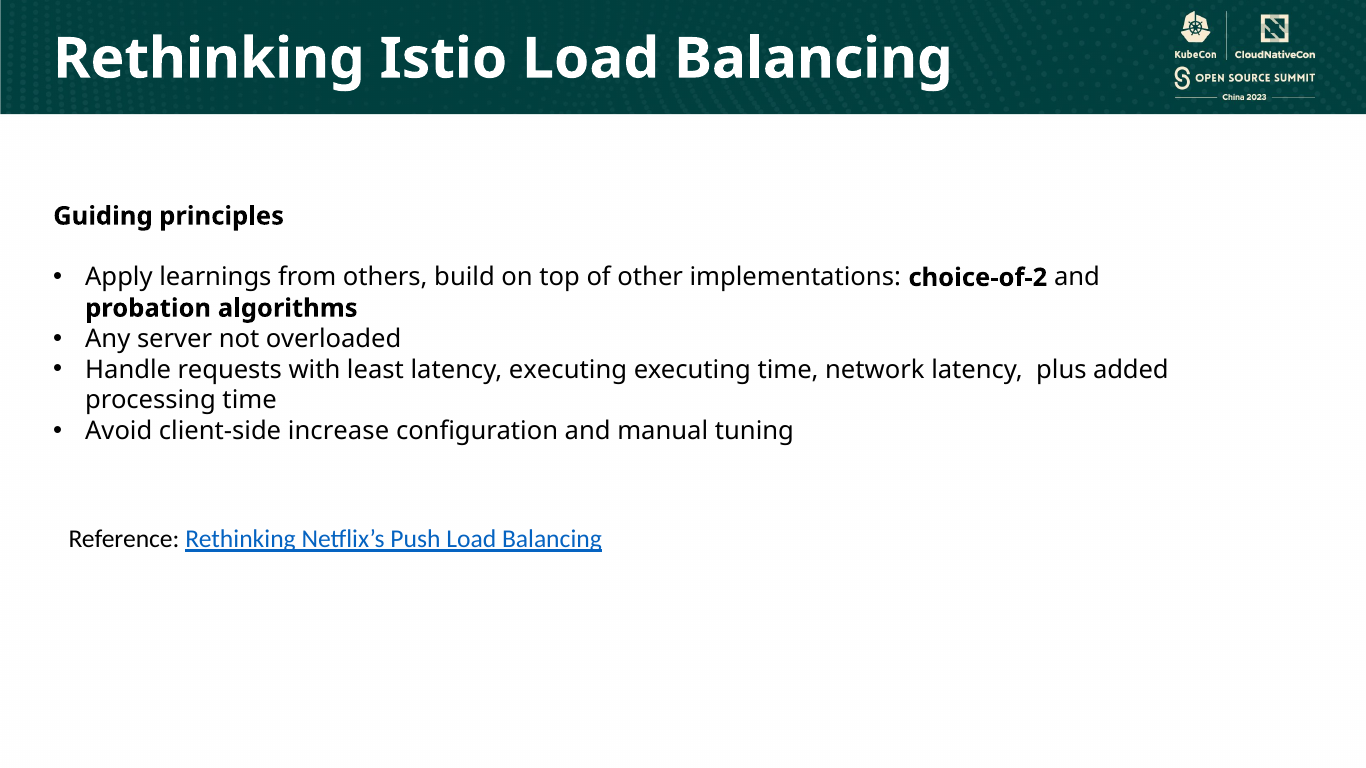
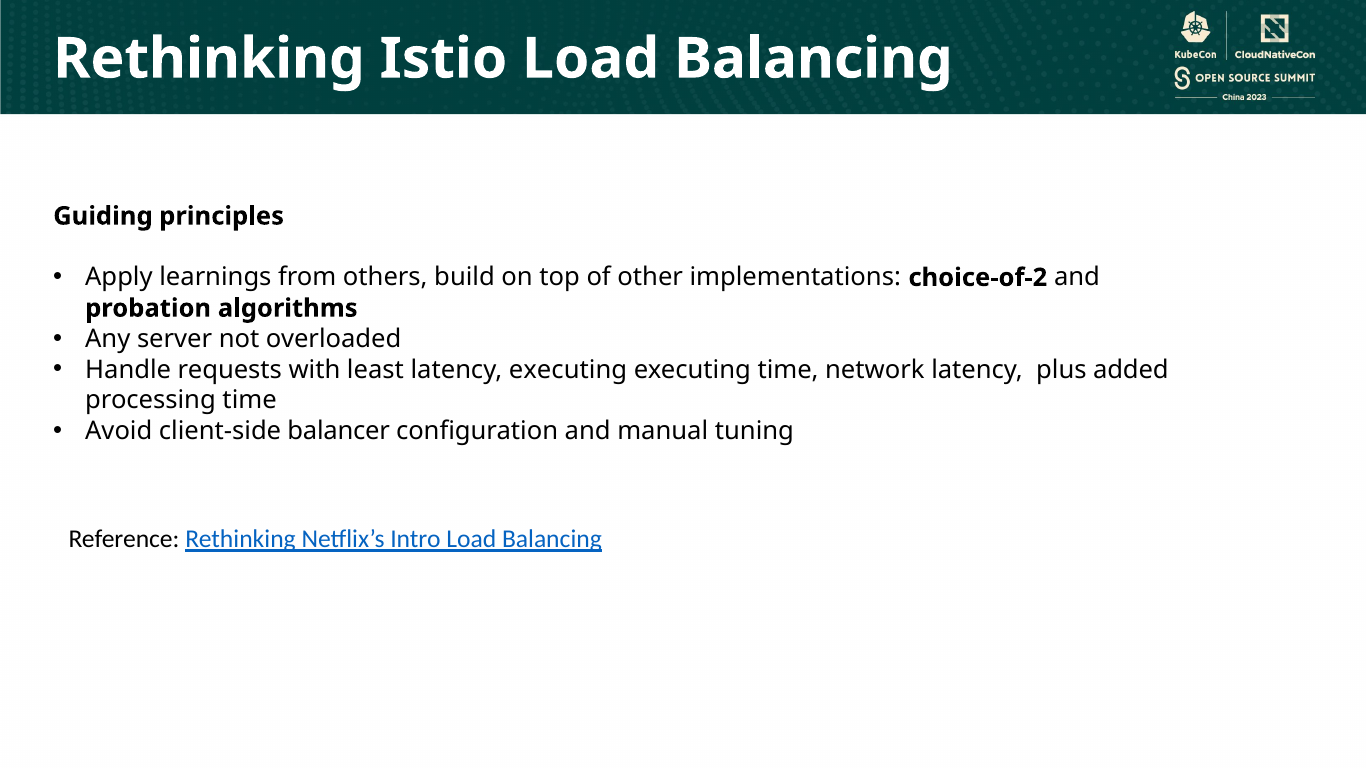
increase: increase -> balancer
Push: Push -> Intro
